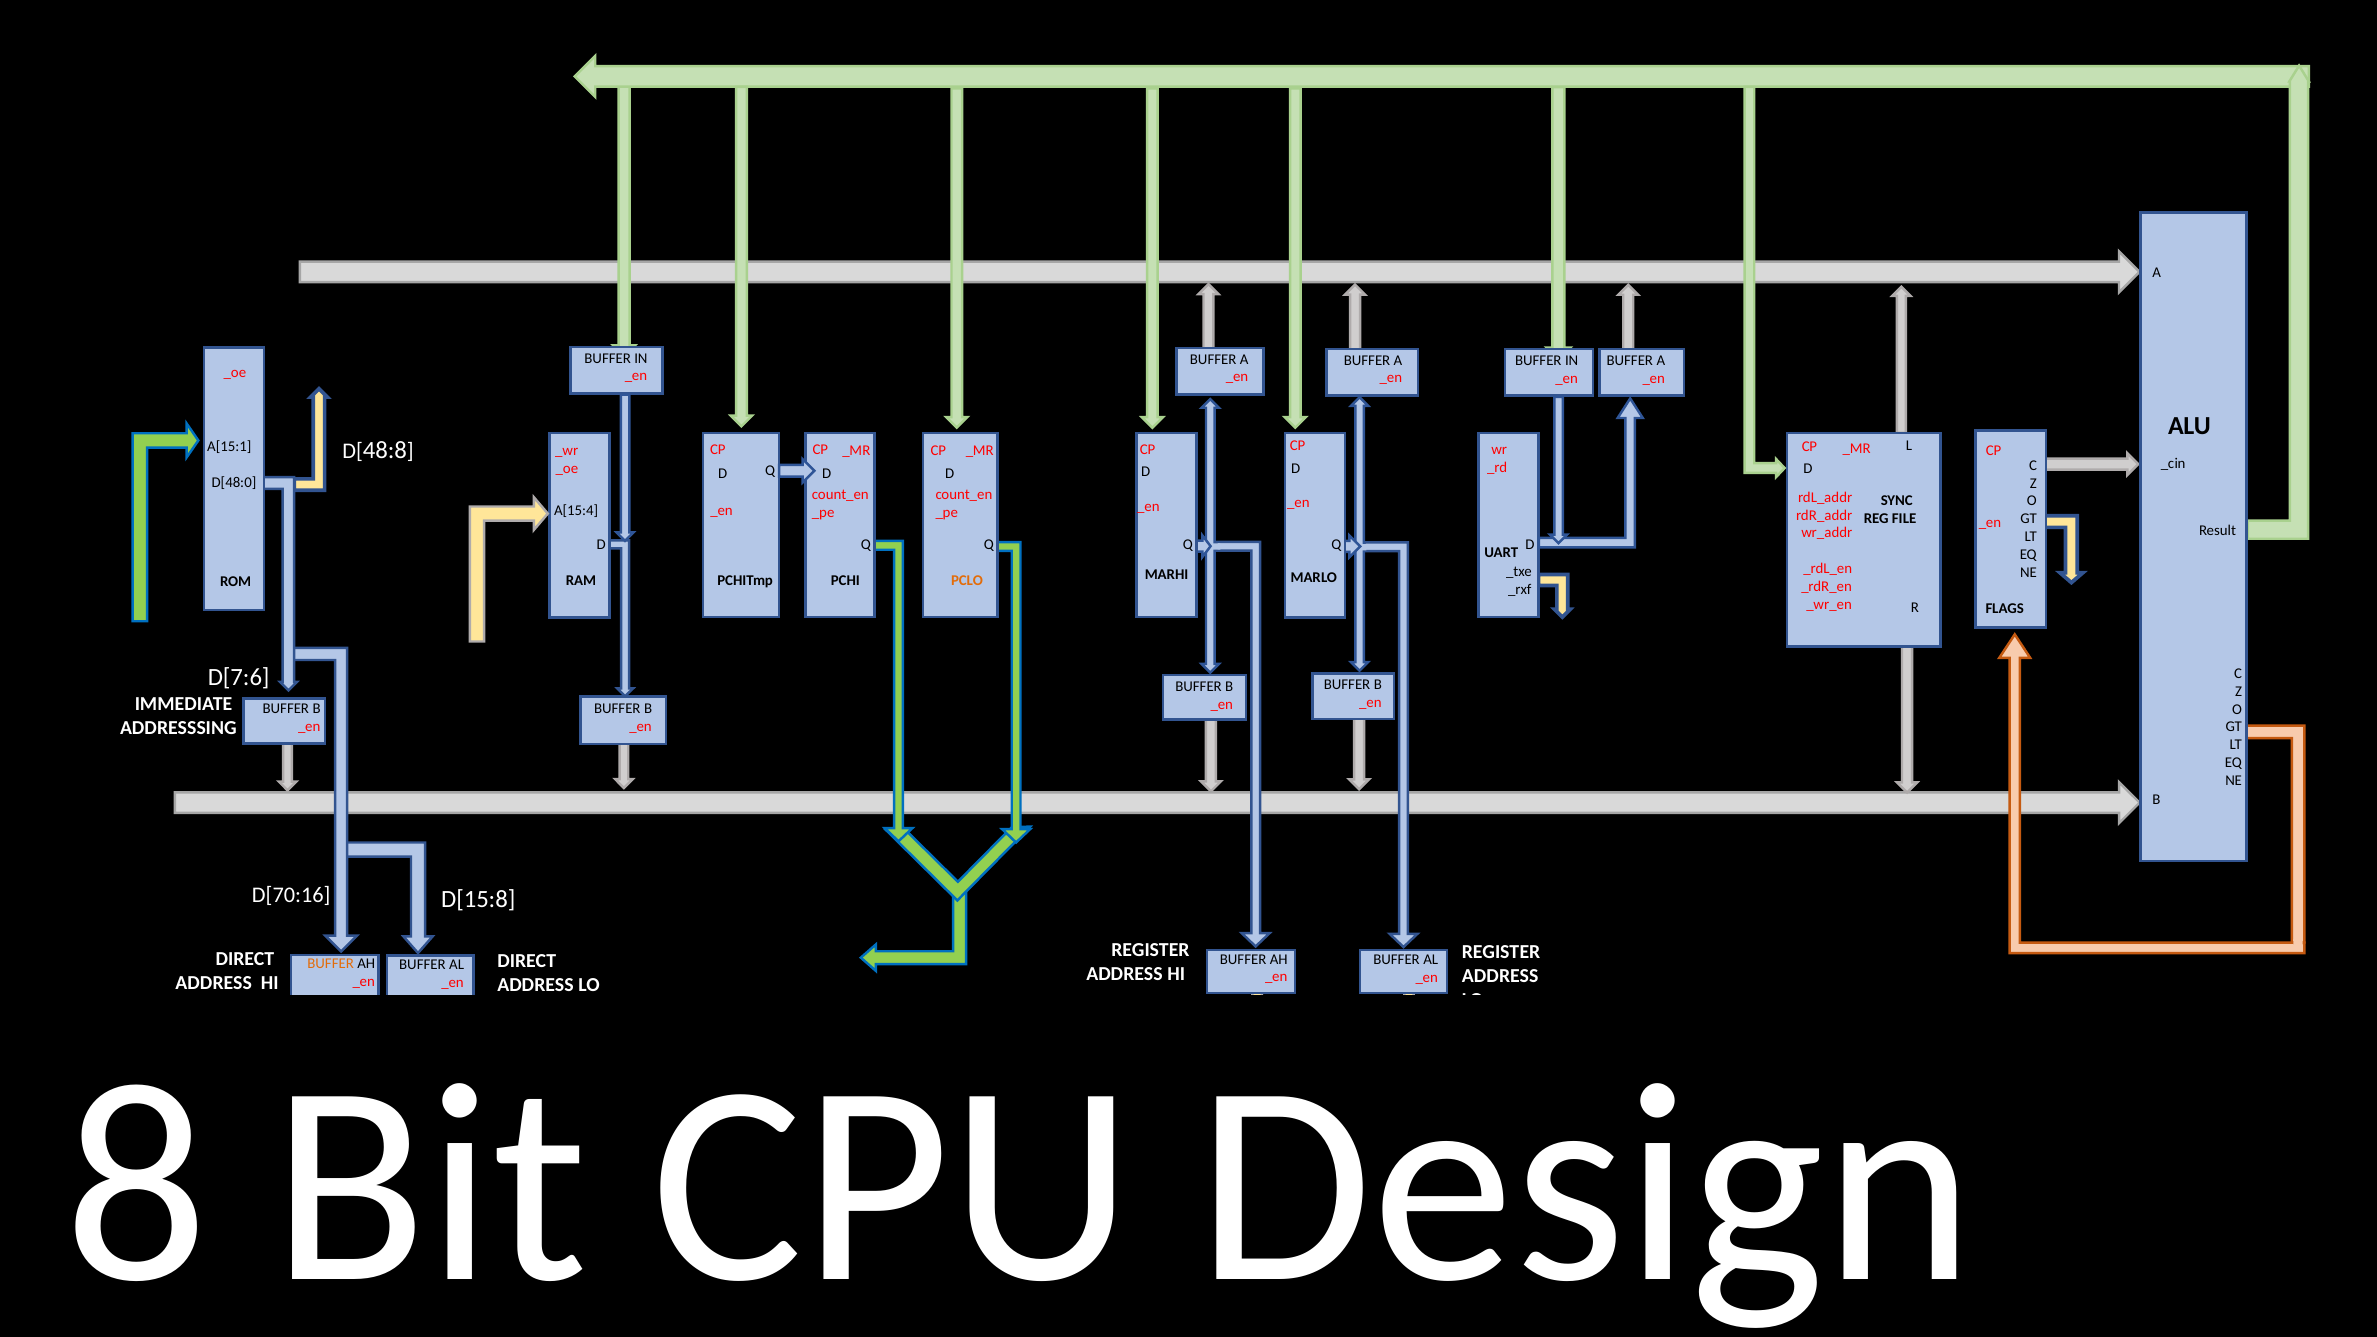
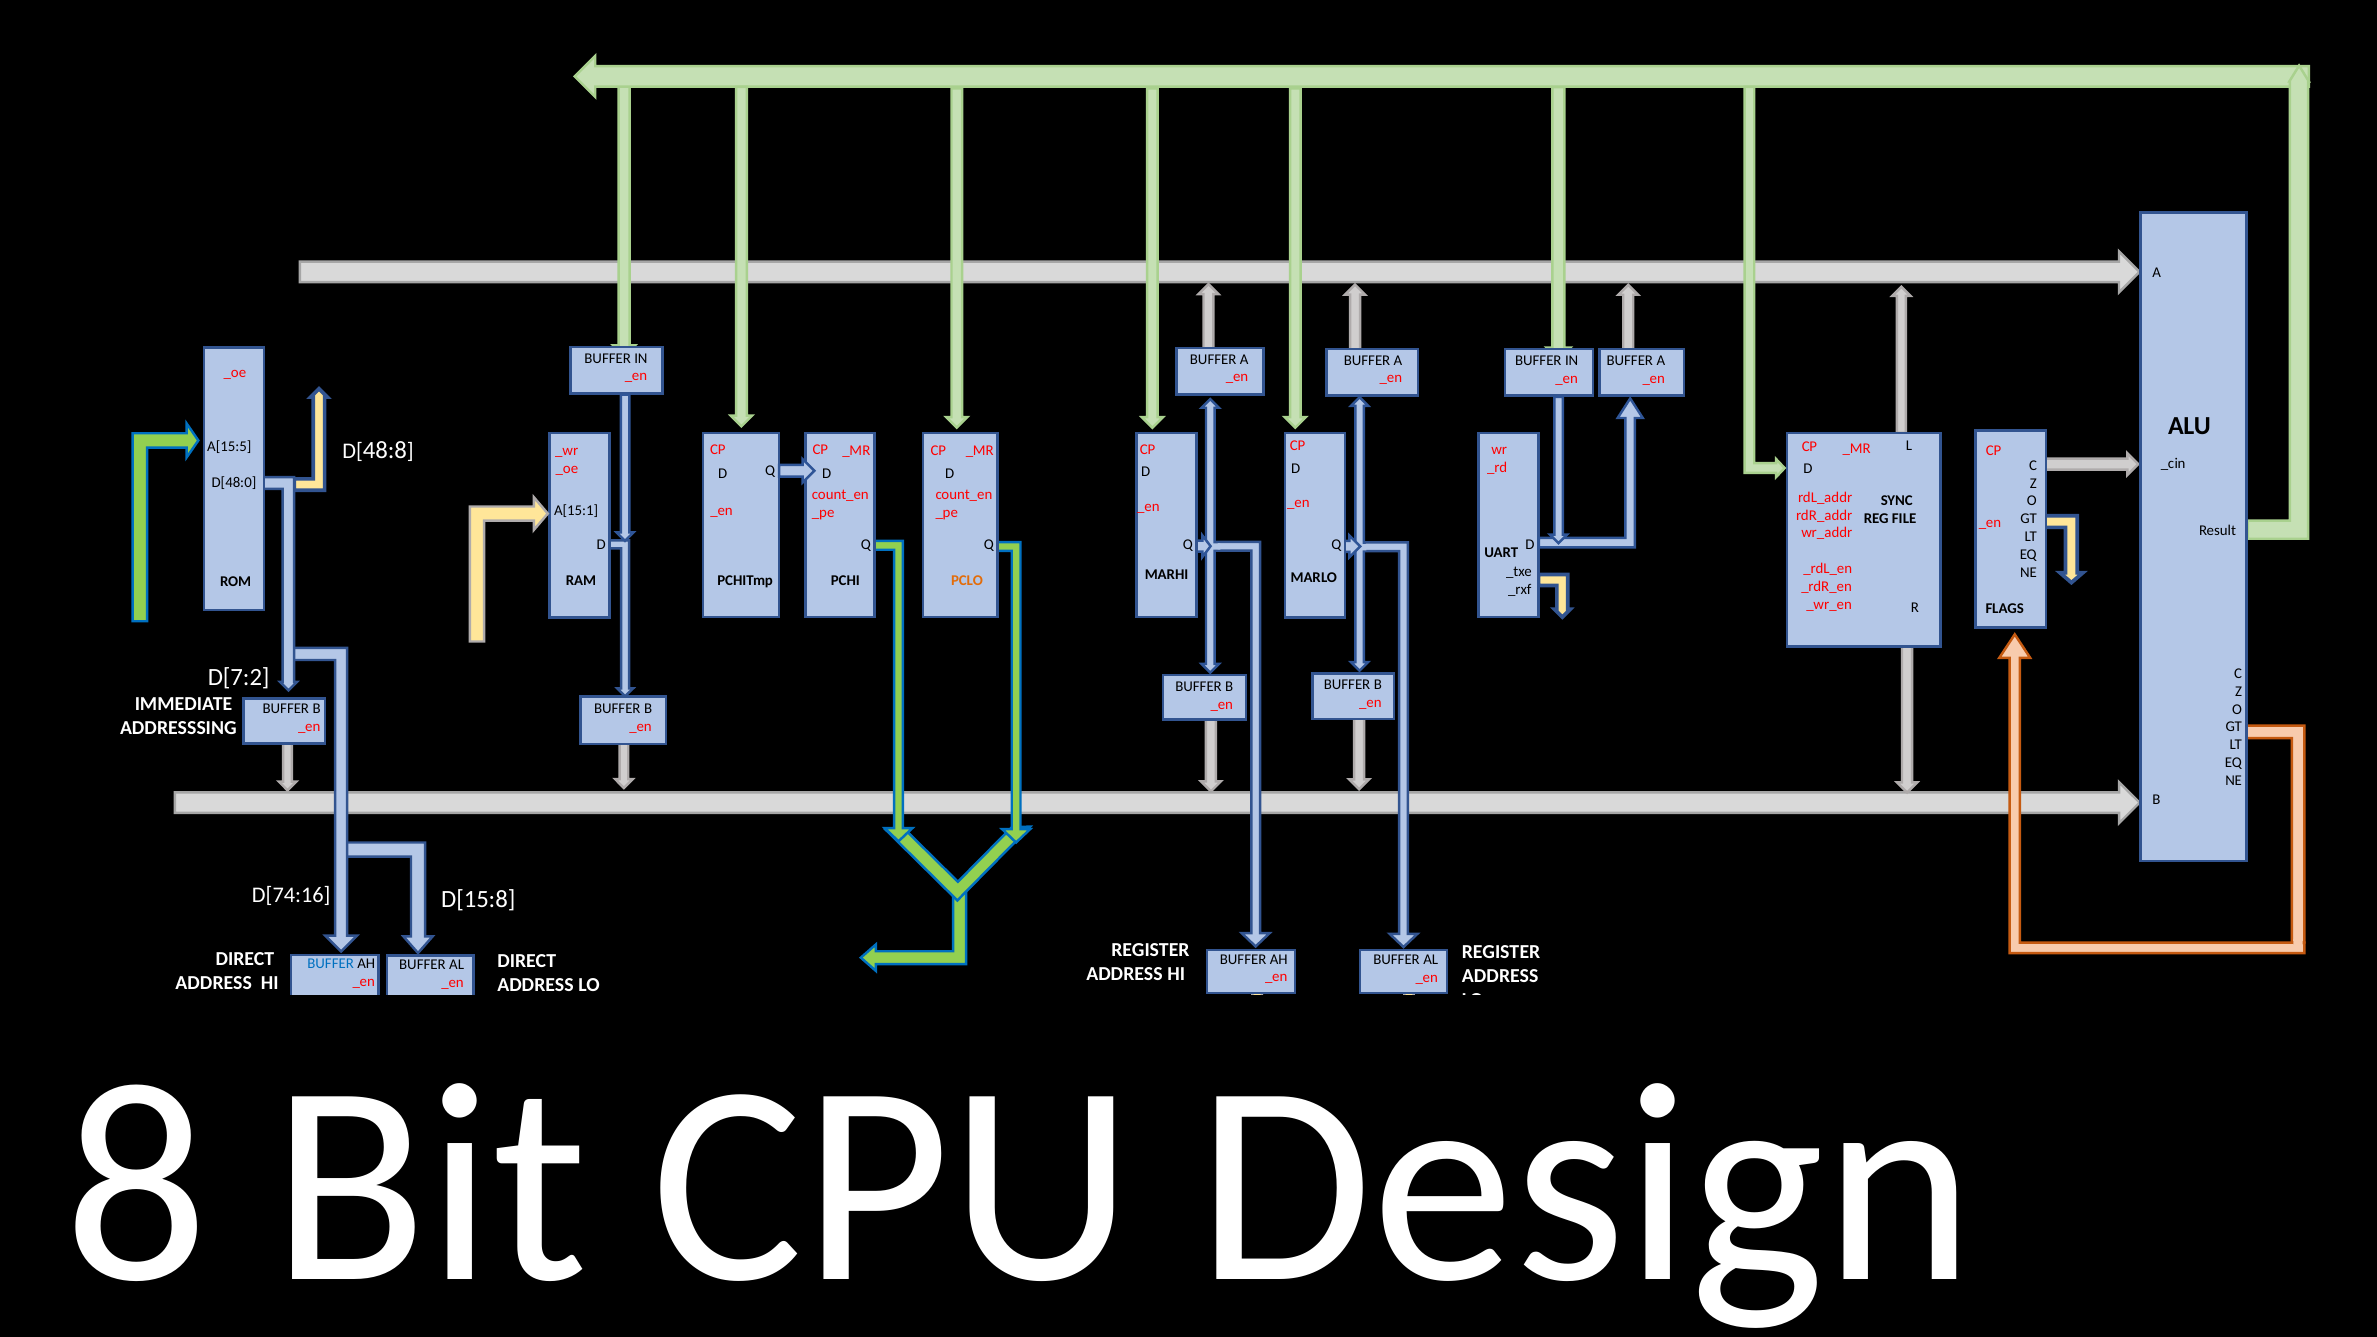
A[15:1: A[15:1 -> A[15:5
A[15:4: A[15:4 -> A[15:1
D[7:6: D[7:6 -> D[7:2
D[70:16: D[70:16 -> D[74:16
BUFFER at (331, 964) colour: orange -> blue
